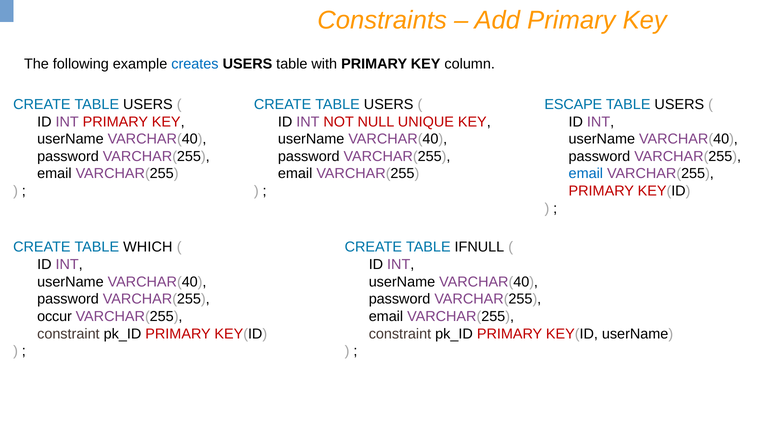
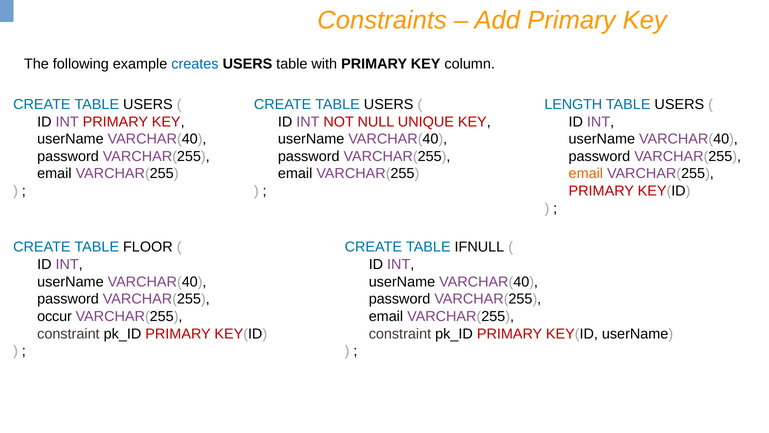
ESCAPE: ESCAPE -> LENGTH
email at (586, 174) colour: blue -> orange
WHICH: WHICH -> FLOOR
